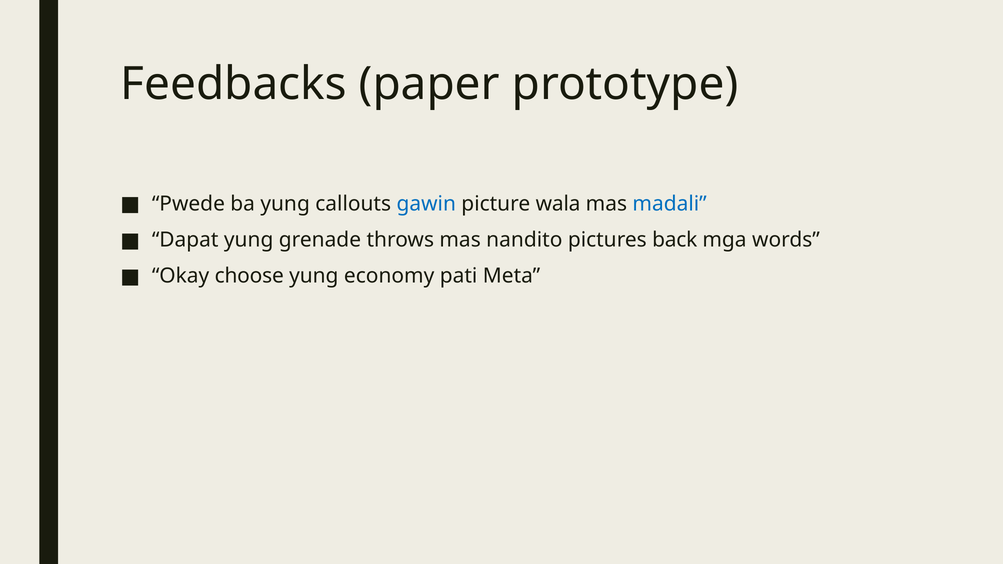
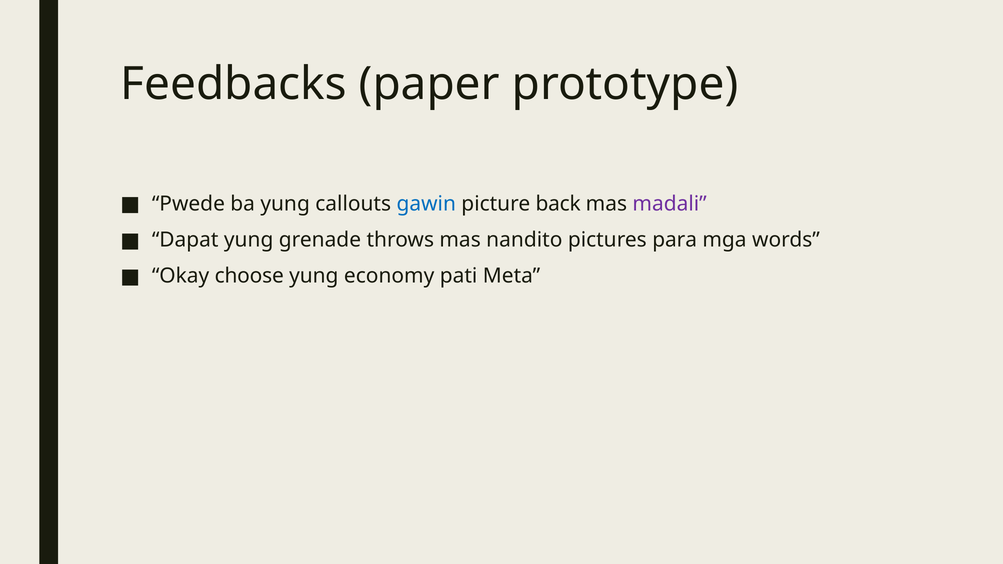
wala: wala -> back
madali colour: blue -> purple
back: back -> para
